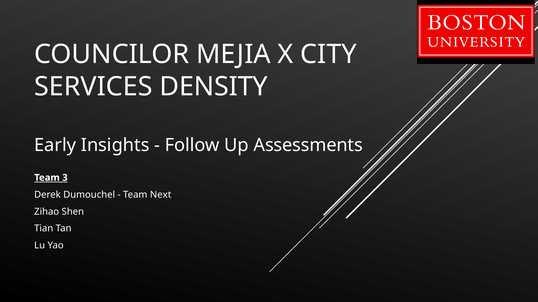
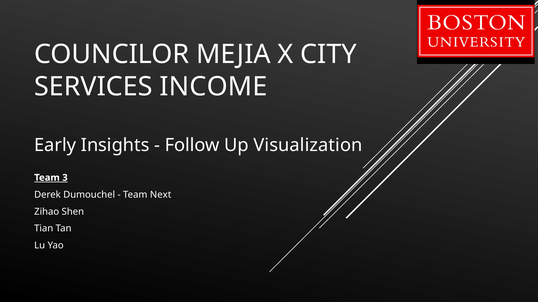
DENSITY: DENSITY -> INCOME
Assessments: Assessments -> Visualization
